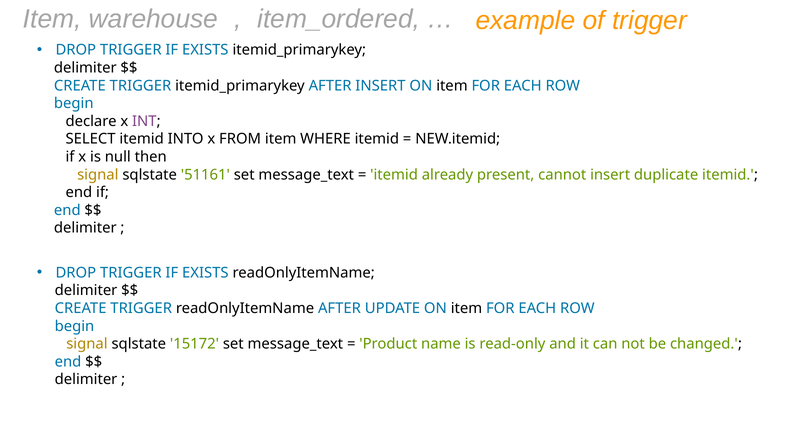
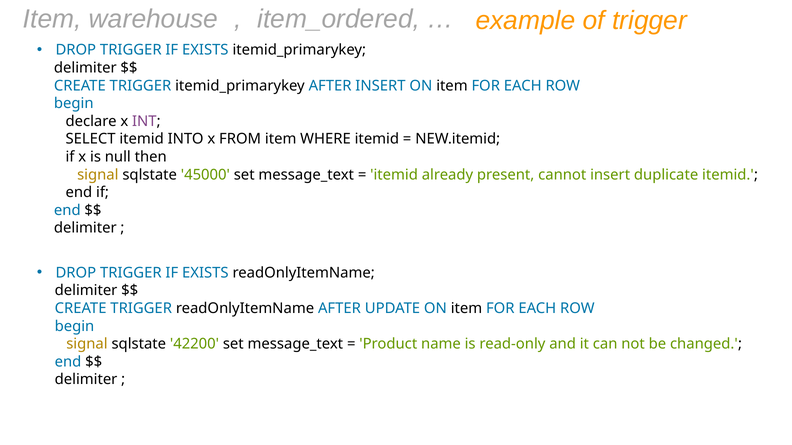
51161: 51161 -> 45000
15172: 15172 -> 42200
